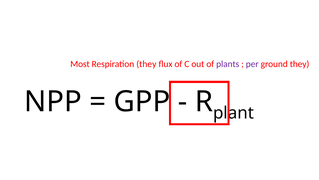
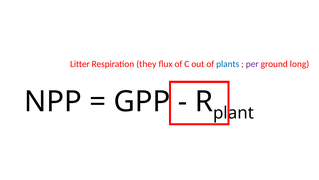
Most: Most -> Litter
plants colour: purple -> blue
ground they: they -> long
